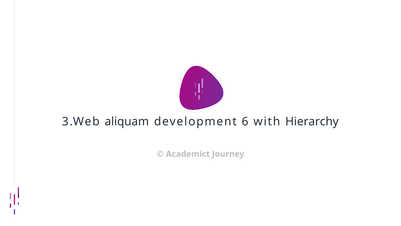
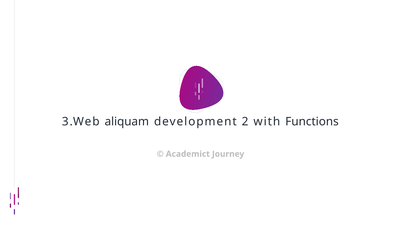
6: 6 -> 2
Hierarchy: Hierarchy -> Functions
